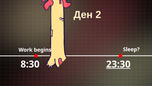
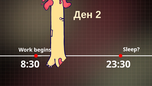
23:30 underline: present -> none
